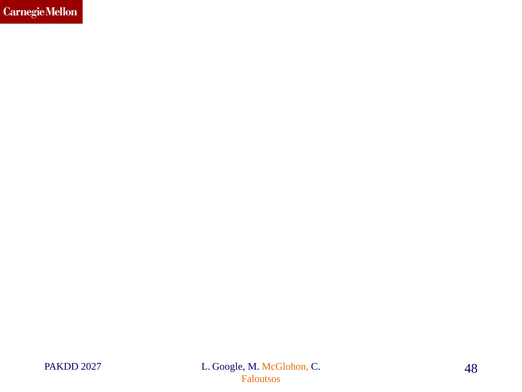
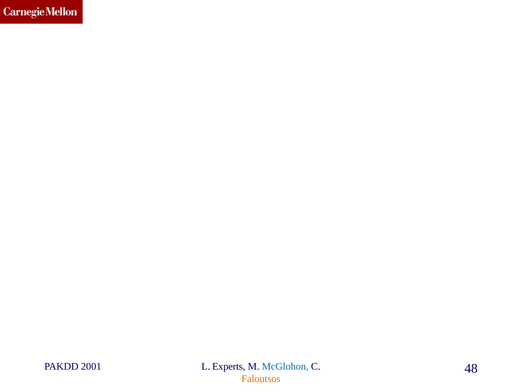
2027: 2027 -> 2001
Google: Google -> Experts
McGlohon colour: orange -> blue
